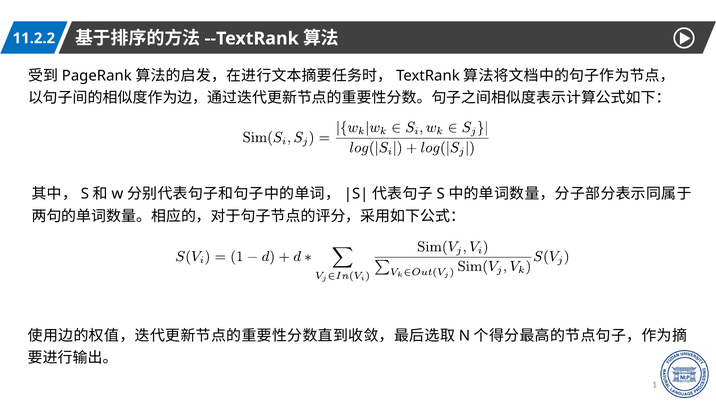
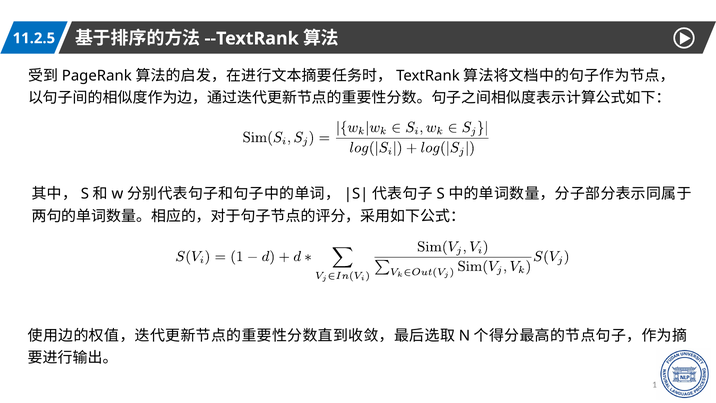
11.2.2: 11.2.2 -> 11.2.5
